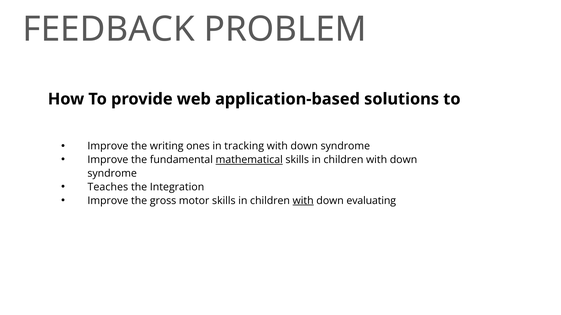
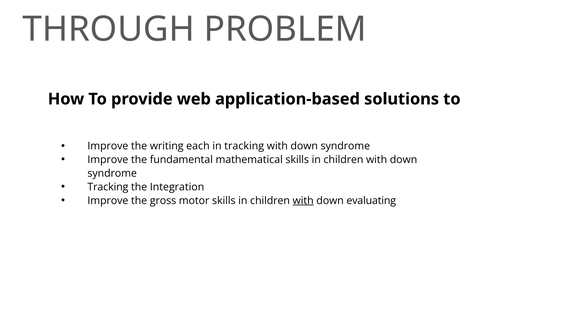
FEEDBACK: FEEDBACK -> THROUGH
ones: ones -> each
mathematical underline: present -> none
Teaches at (108, 187): Teaches -> Tracking
